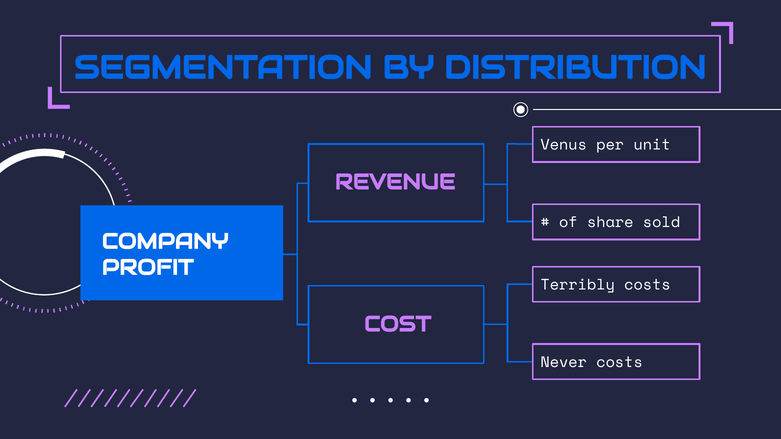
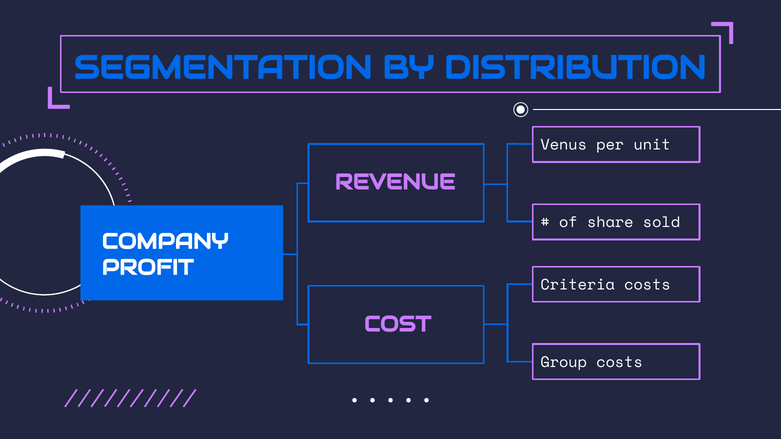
Terribly: Terribly -> Criteria
Never: Never -> Group
